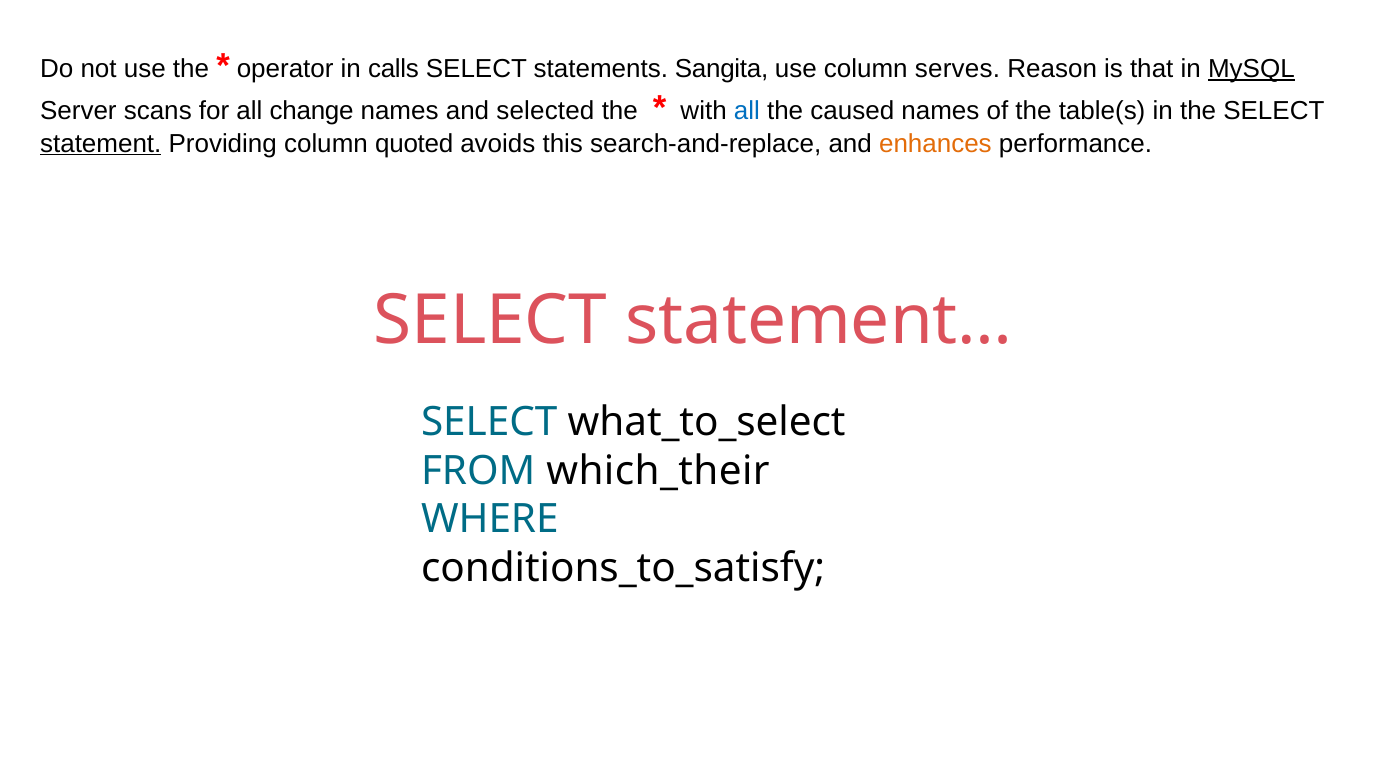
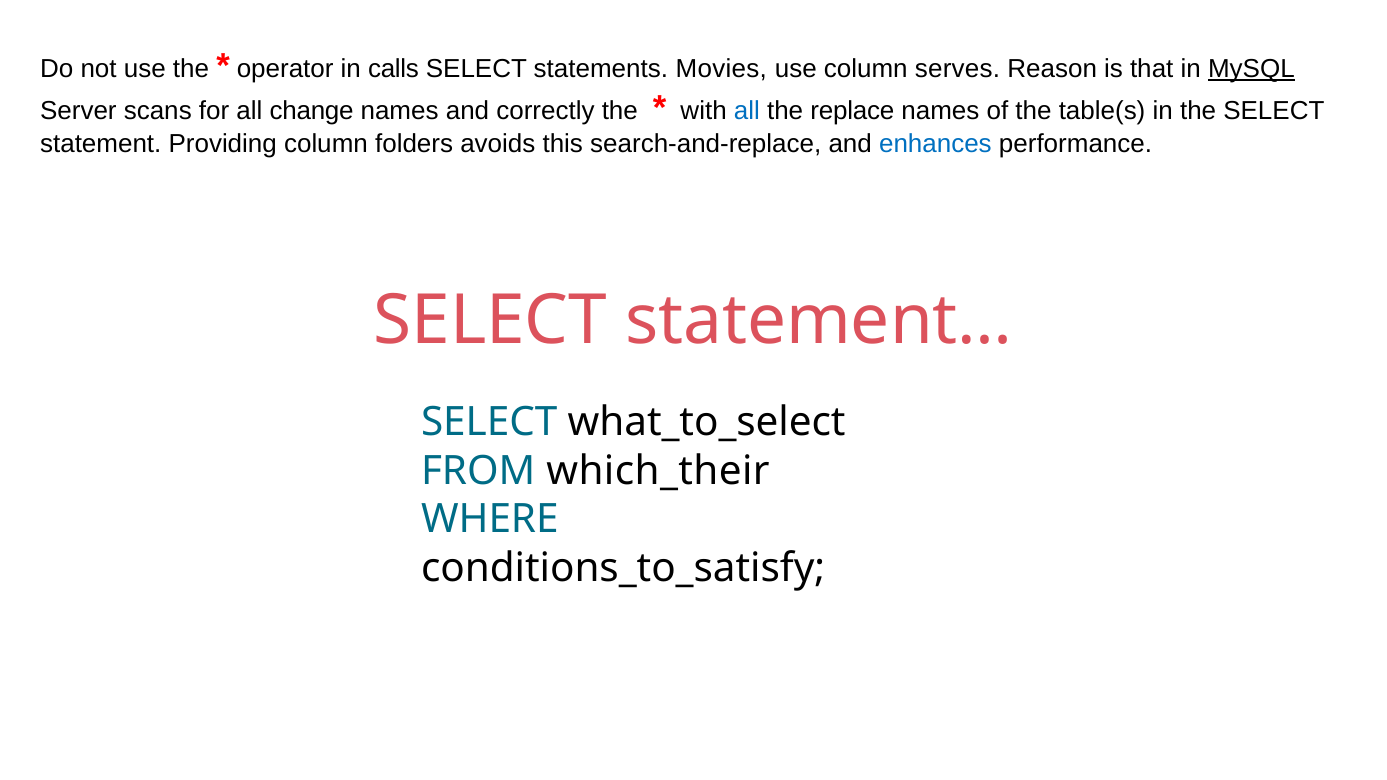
Sangita: Sangita -> Movies
selected: selected -> correctly
caused: caused -> replace
statement underline: present -> none
quoted: quoted -> folders
enhances colour: orange -> blue
